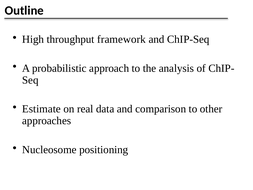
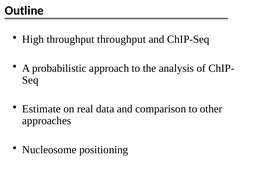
throughput framework: framework -> throughput
